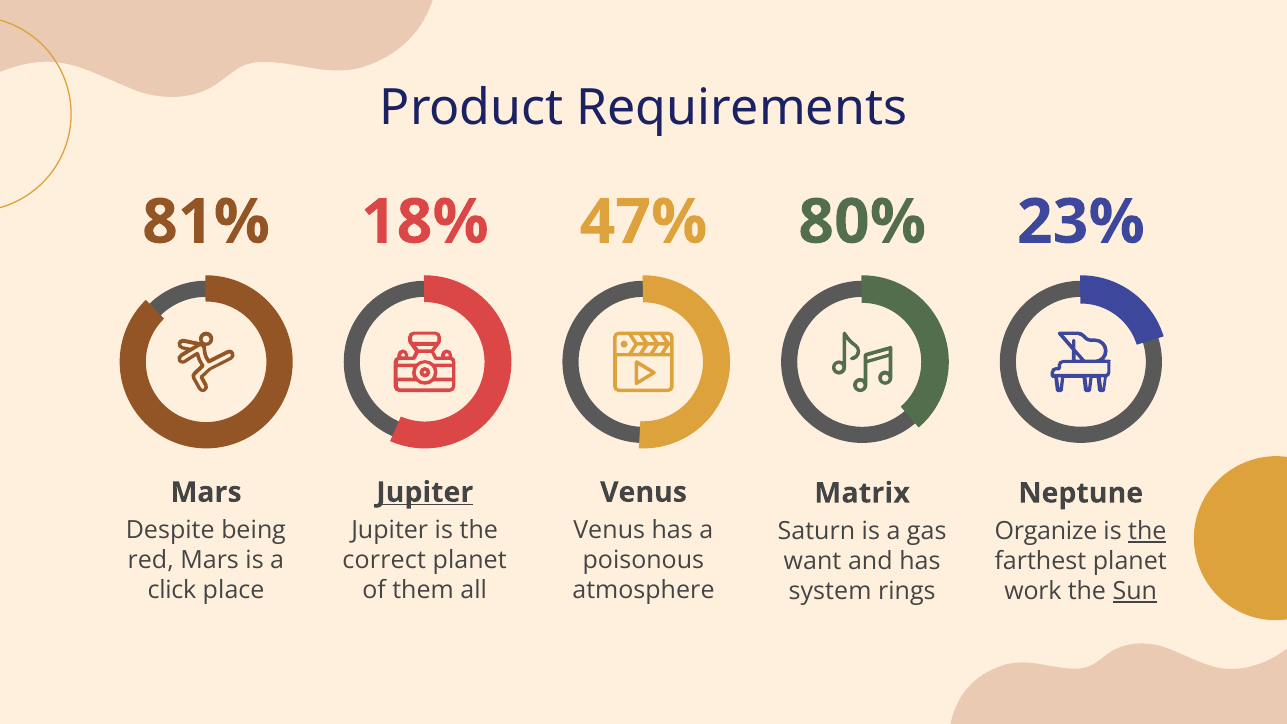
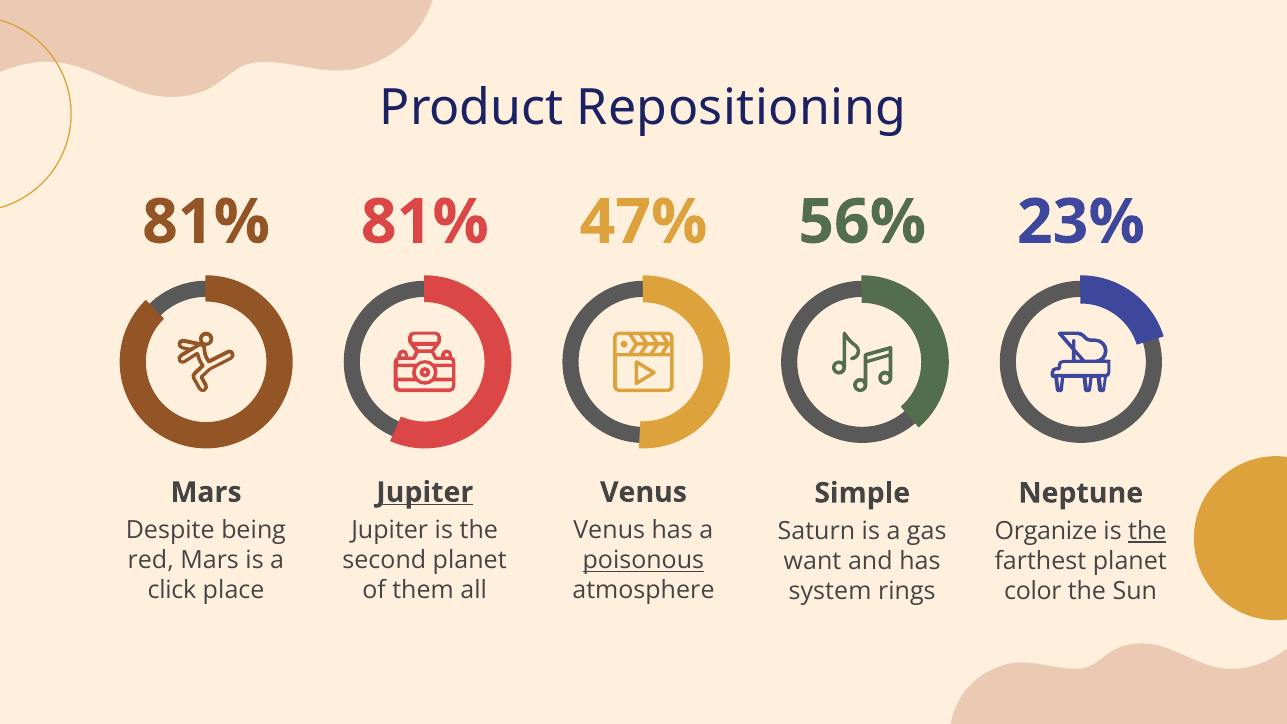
Requirements: Requirements -> Repositioning
18% at (425, 222): 18% -> 81%
80%: 80% -> 56%
Matrix: Matrix -> Simple
correct: correct -> second
poisonous underline: none -> present
work: work -> color
Sun underline: present -> none
